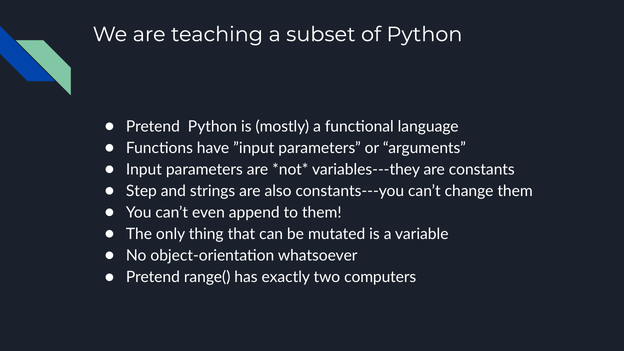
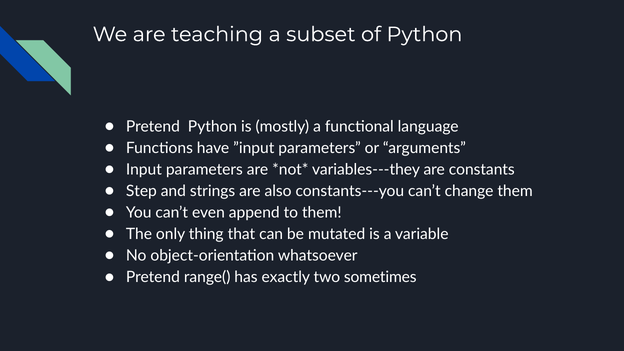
computers: computers -> sometimes
